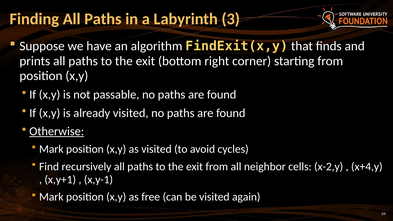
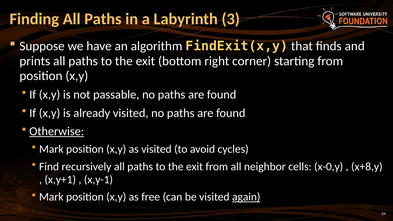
x-2,y: x-2,y -> x-0,y
x+4,y: x+4,y -> x+8,y
again underline: none -> present
